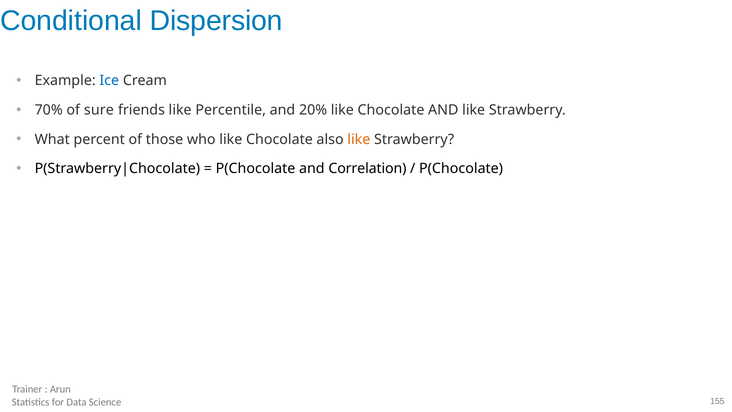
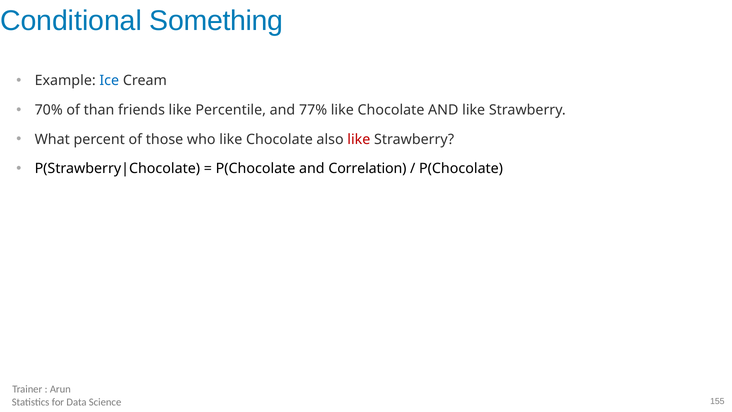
Dispersion: Dispersion -> Something
sure: sure -> than
20%: 20% -> 77%
like at (359, 139) colour: orange -> red
